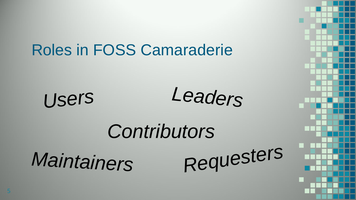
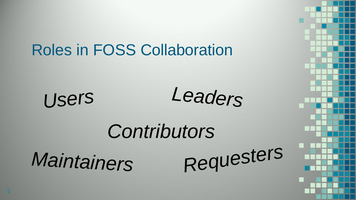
Camaraderie: Camaraderie -> Collaboration
